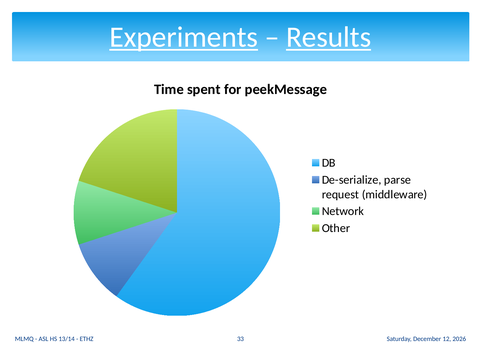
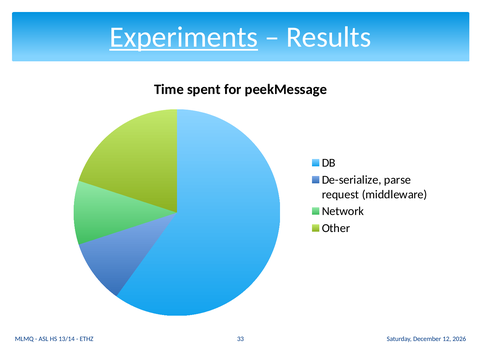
Results underline: present -> none
